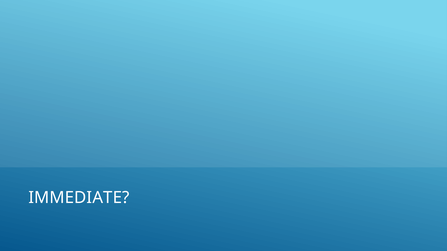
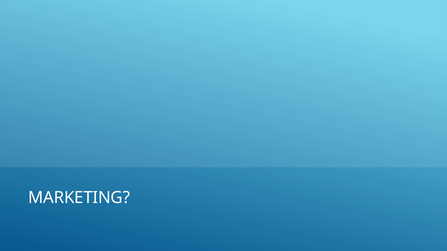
IMMEDIATE: IMMEDIATE -> MARKETING
